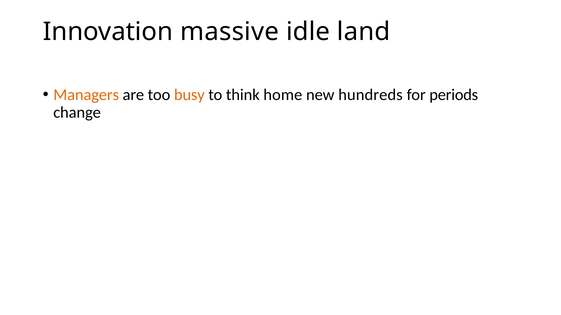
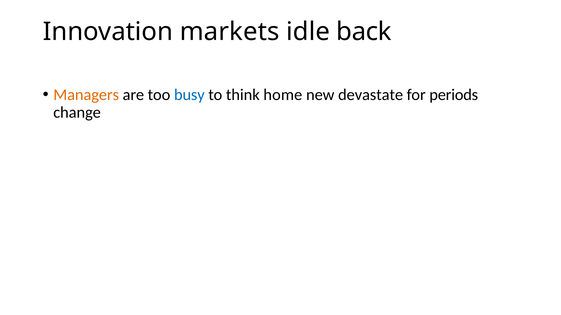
massive: massive -> markets
land: land -> back
busy colour: orange -> blue
hundreds: hundreds -> devastate
